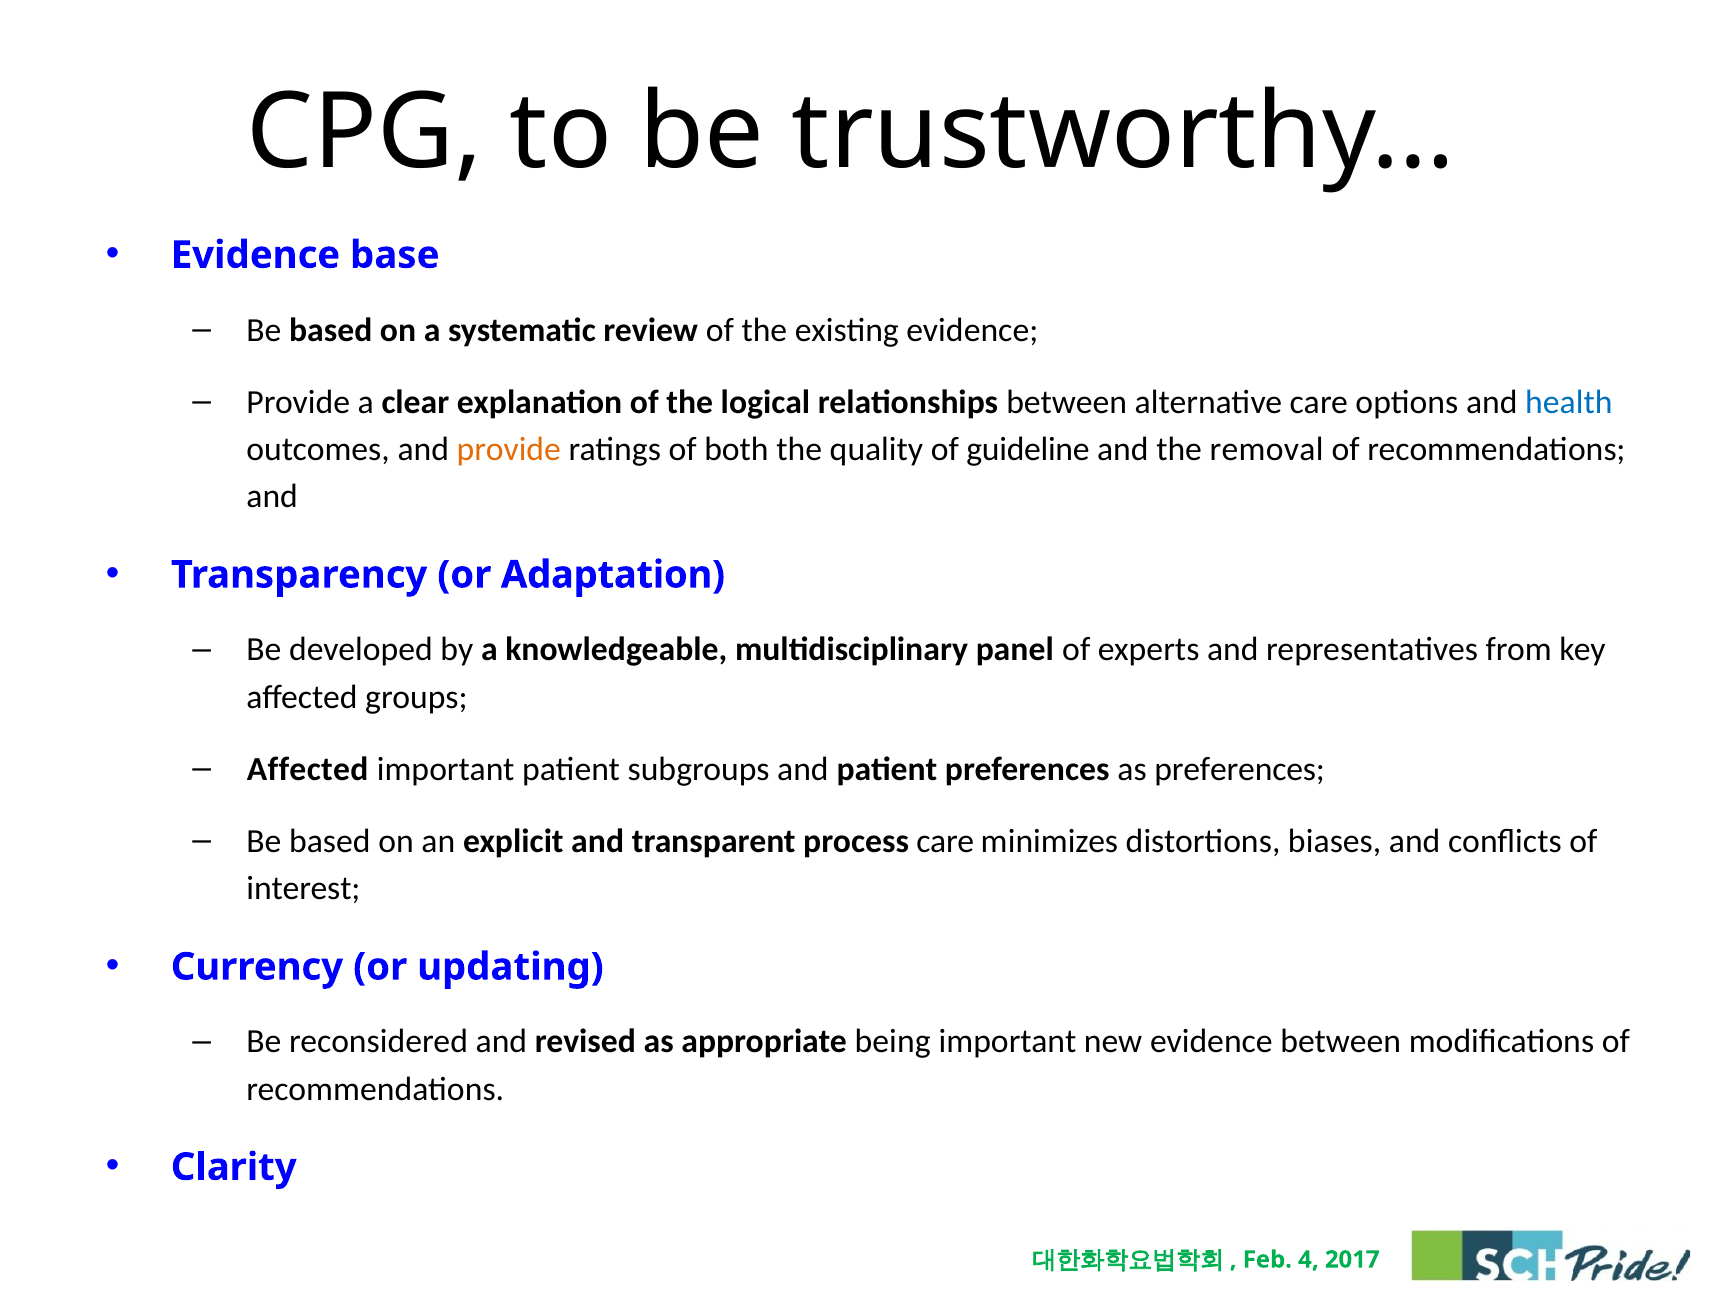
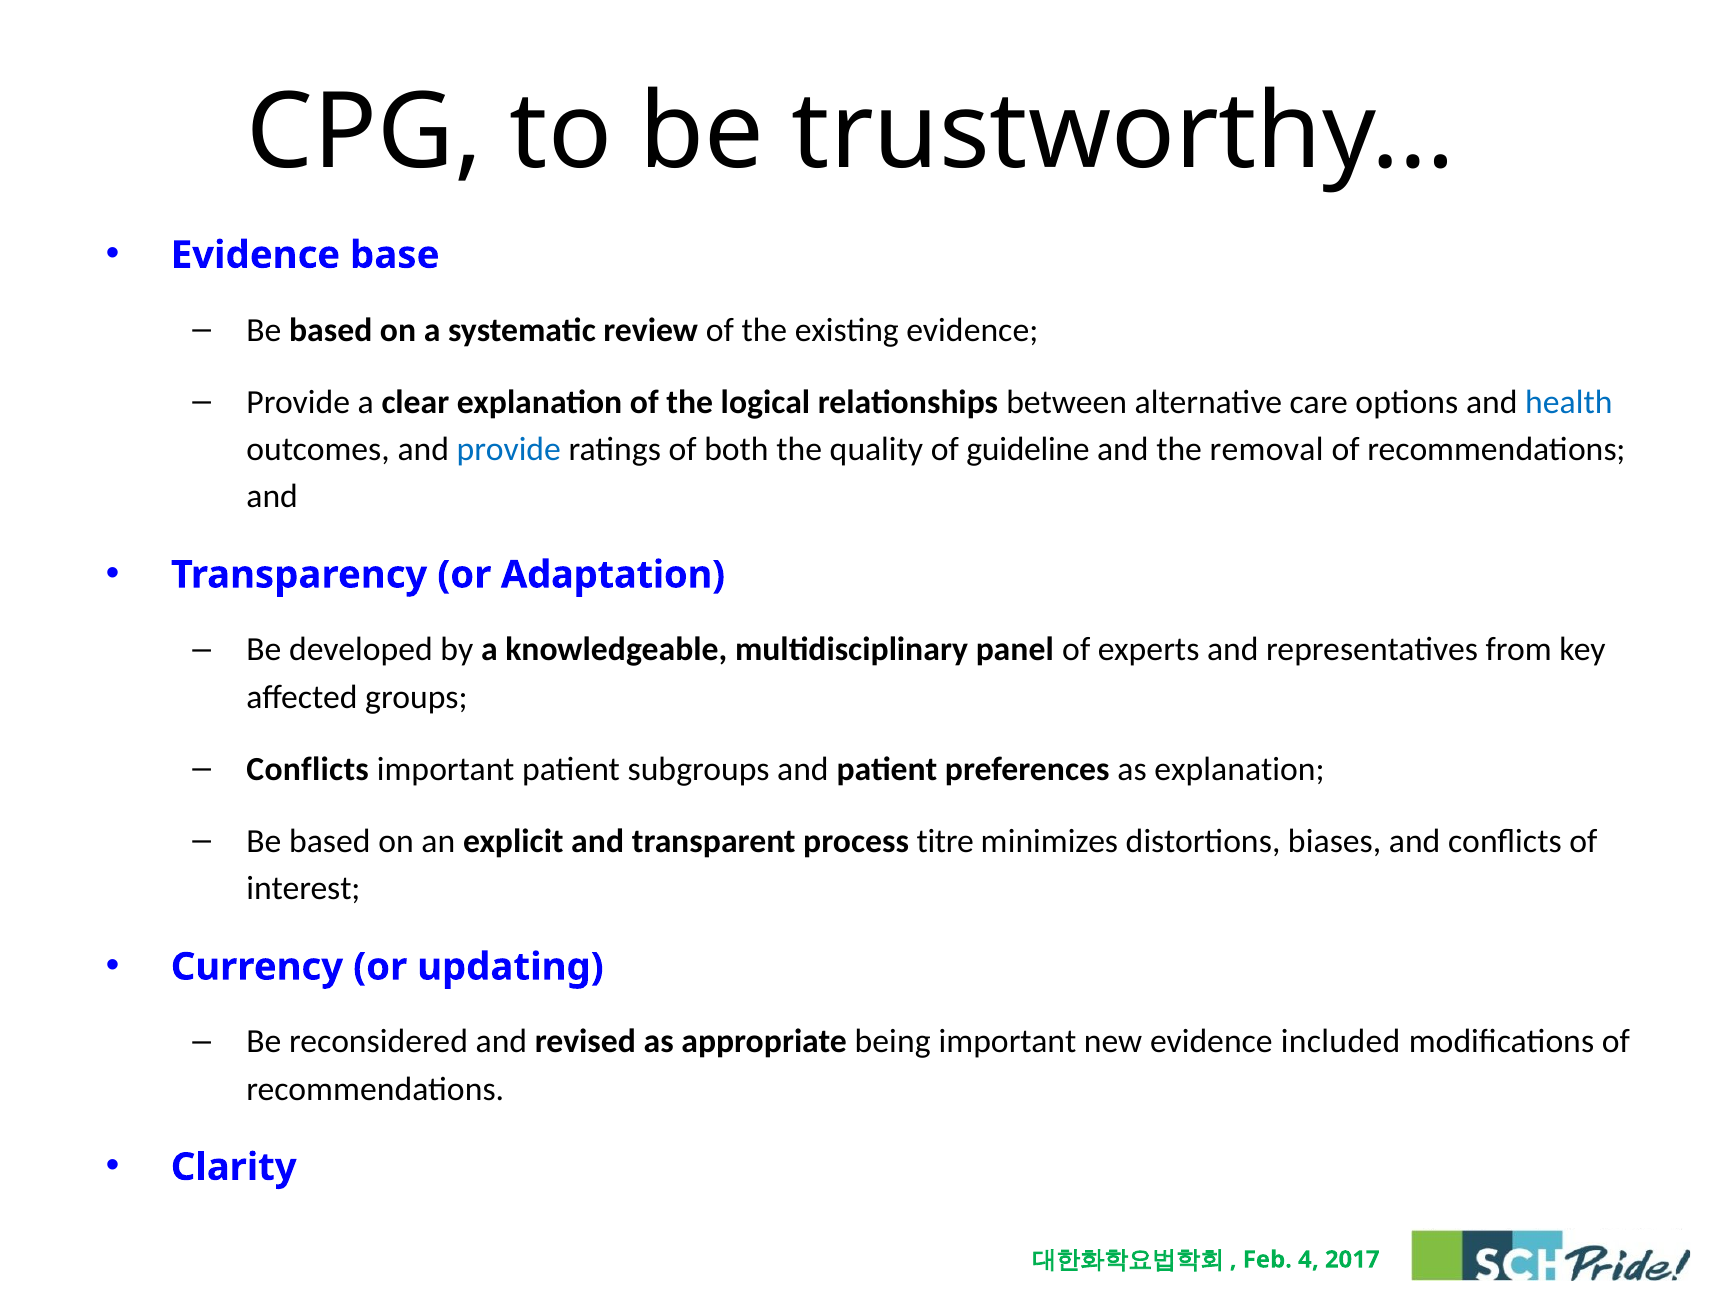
provide at (509, 450) colour: orange -> blue
Affected at (308, 769): Affected -> Conflicts
as preferences: preferences -> explanation
process care: care -> titre
evidence between: between -> included
